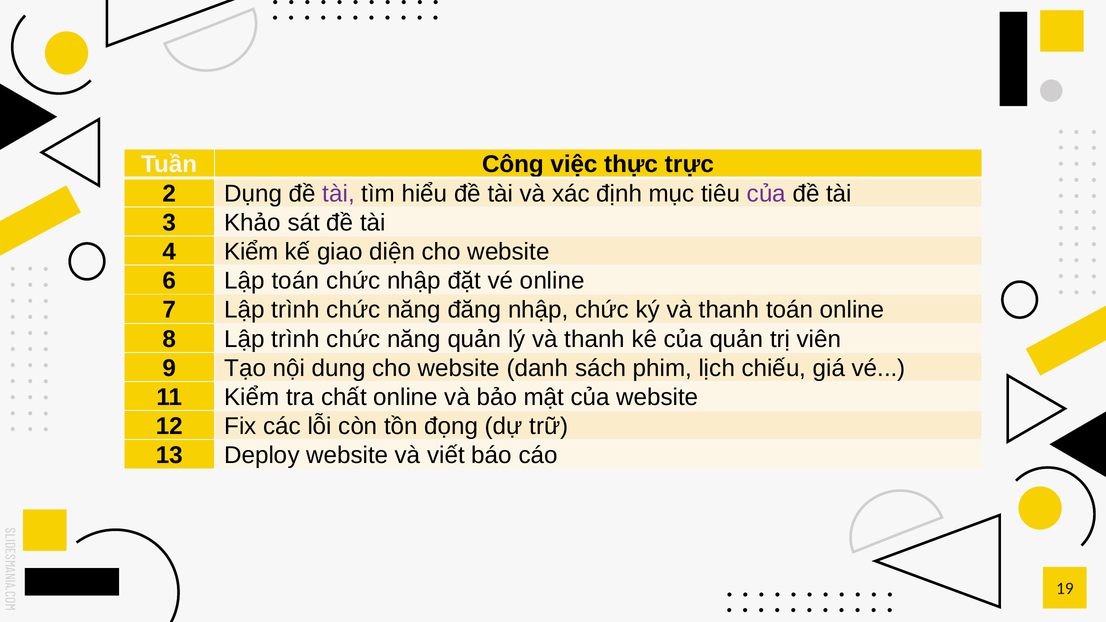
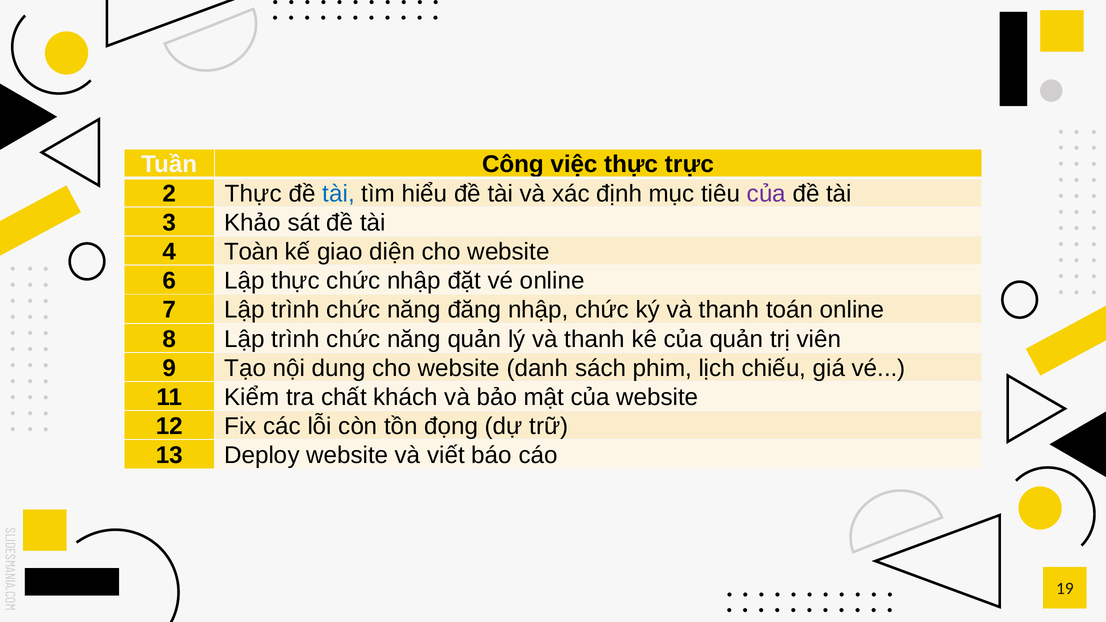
2 Dụng: Dụng -> Thực
tài at (339, 194) colour: purple -> blue
4 Kiểm: Kiểm -> Toàn
Lập toán: toán -> thực
chất online: online -> khách
